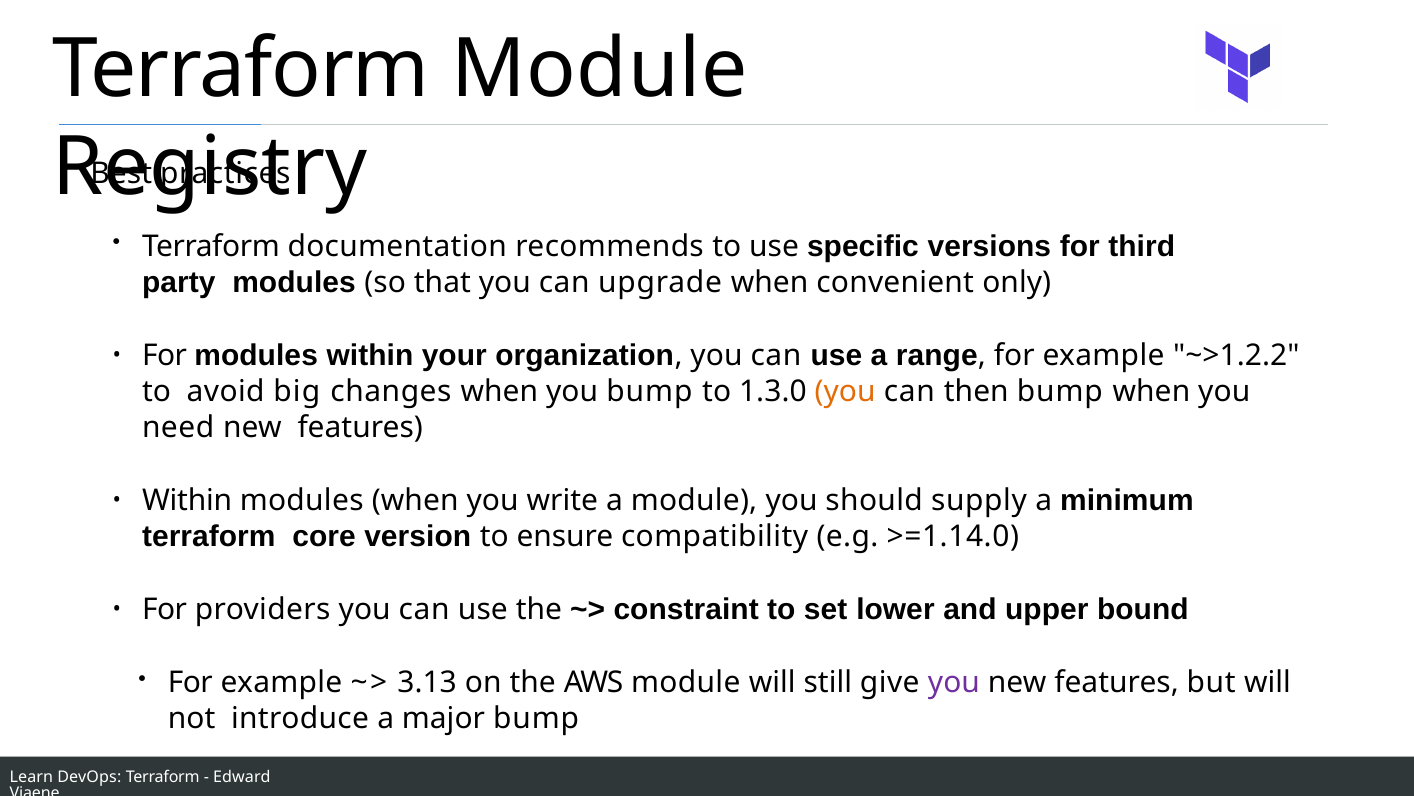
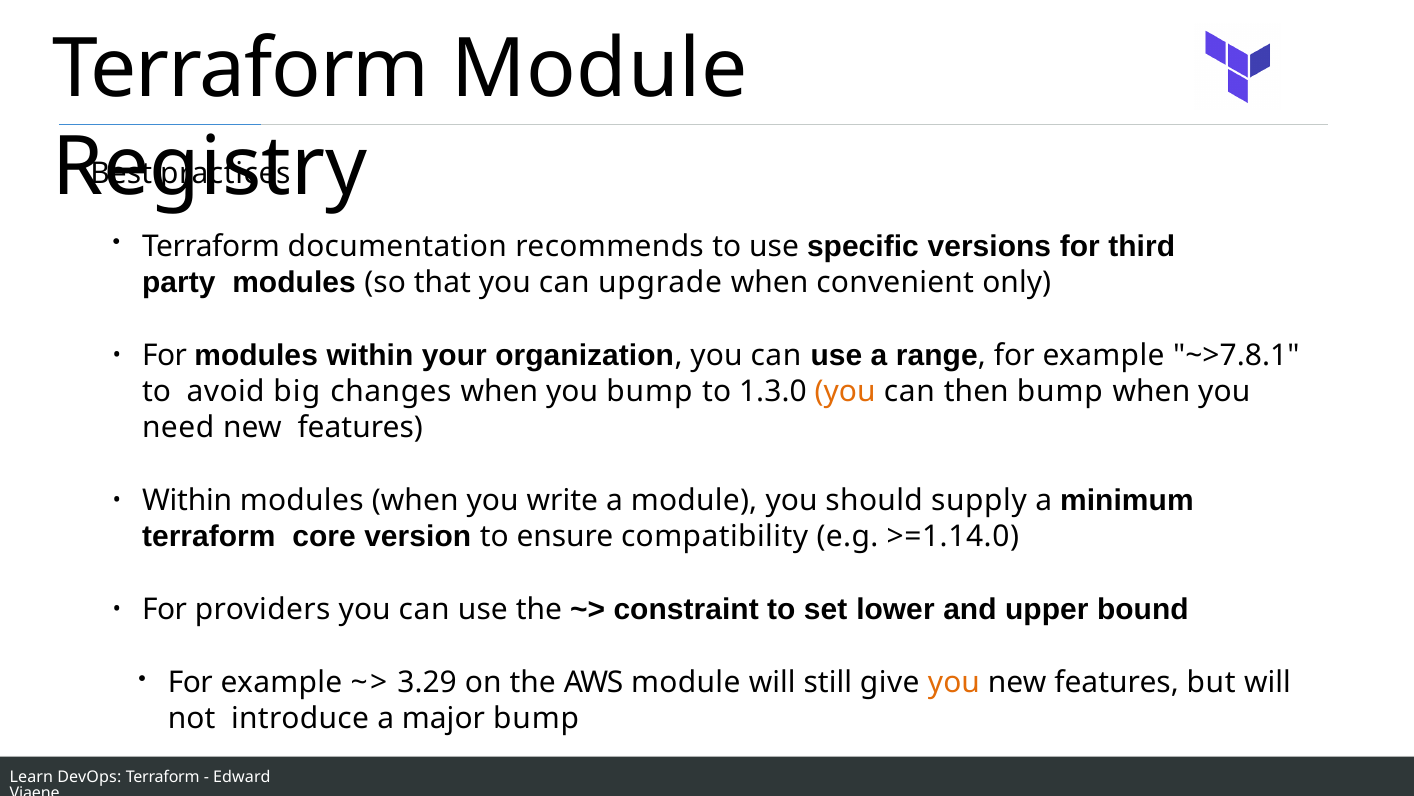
~>1.2.2: ~>1.2.2 -> ~>7.8.1
3.13: 3.13 -> 3.29
you at (954, 683) colour: purple -> orange
